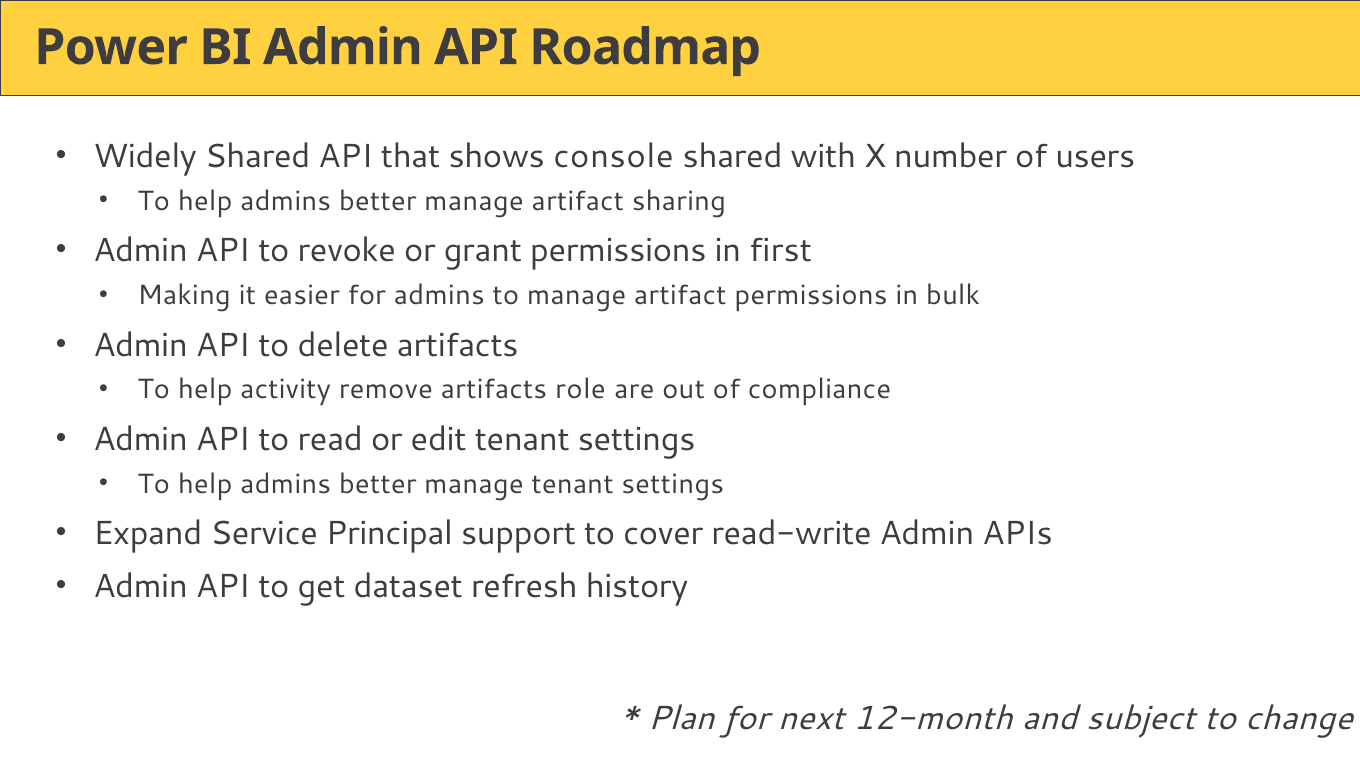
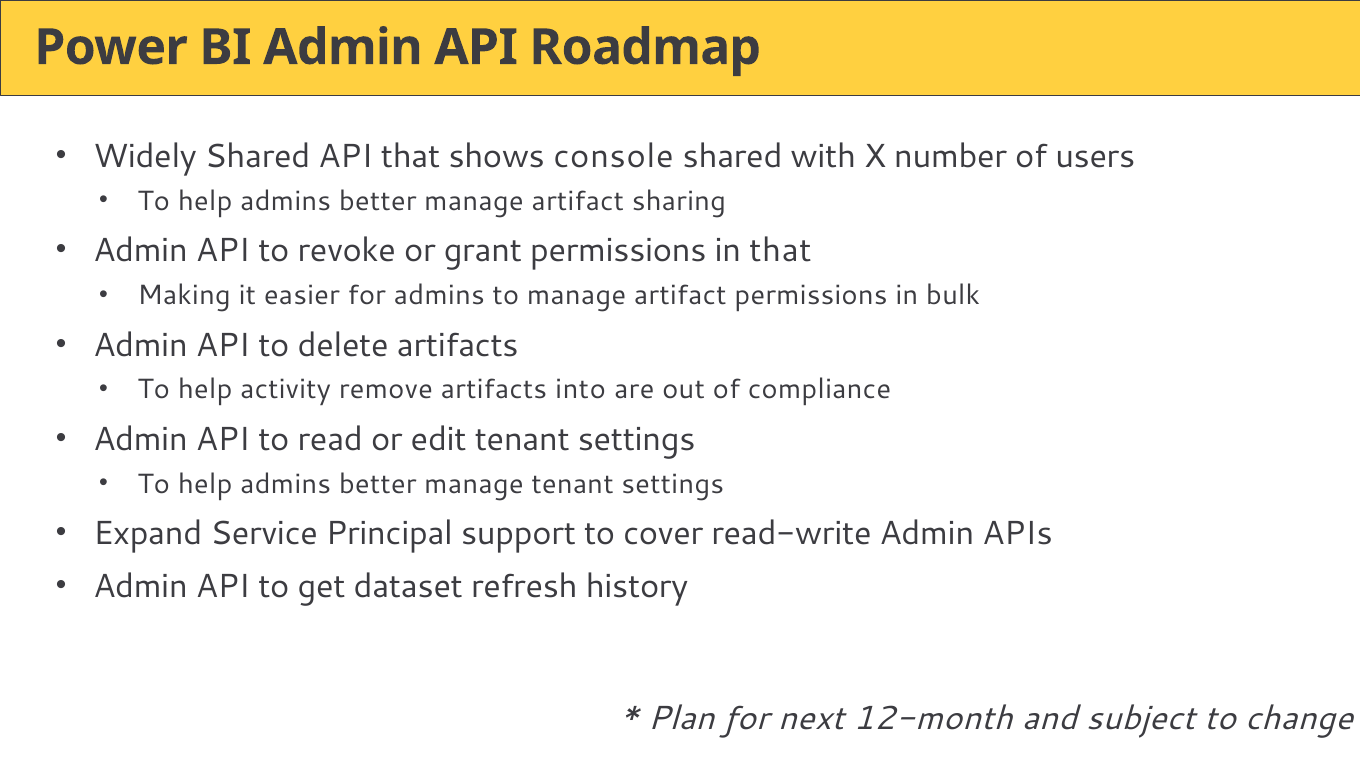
in first: first -> that
role: role -> into
